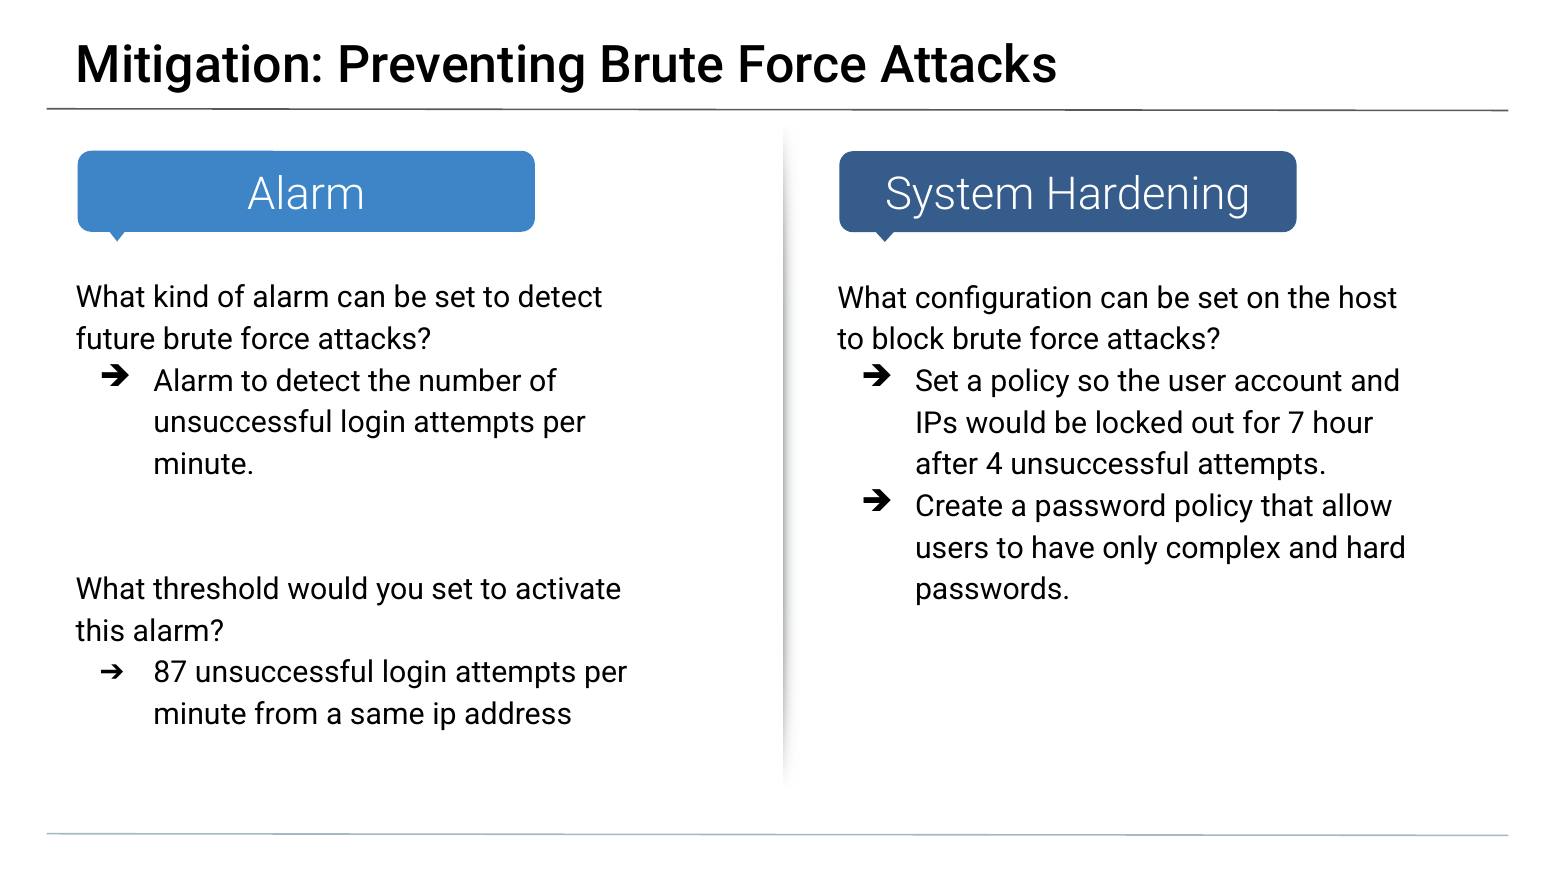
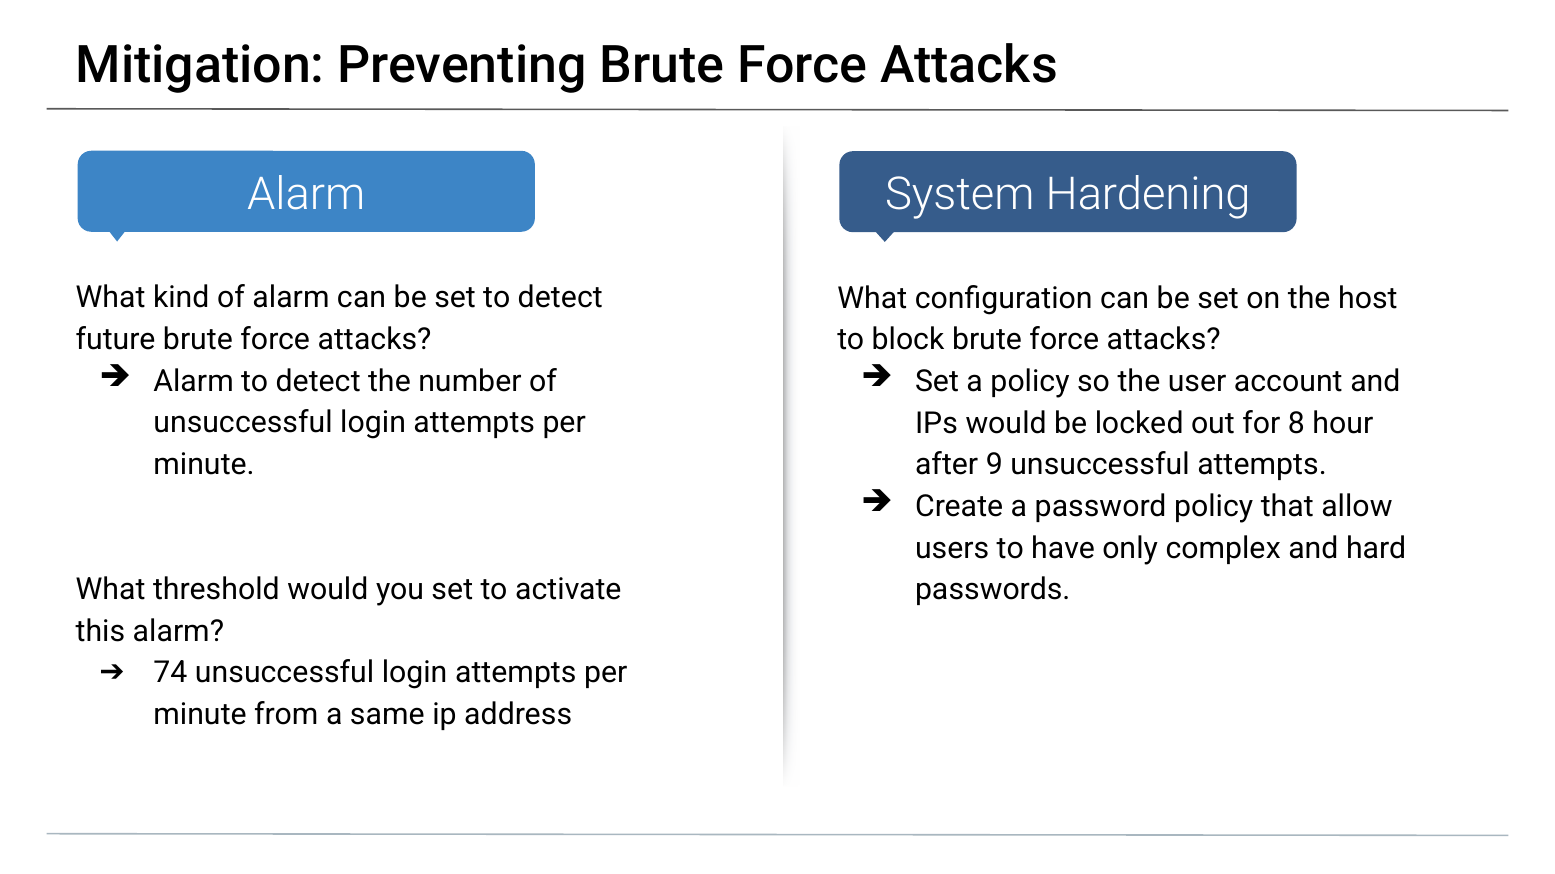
7: 7 -> 8
4: 4 -> 9
87: 87 -> 74
